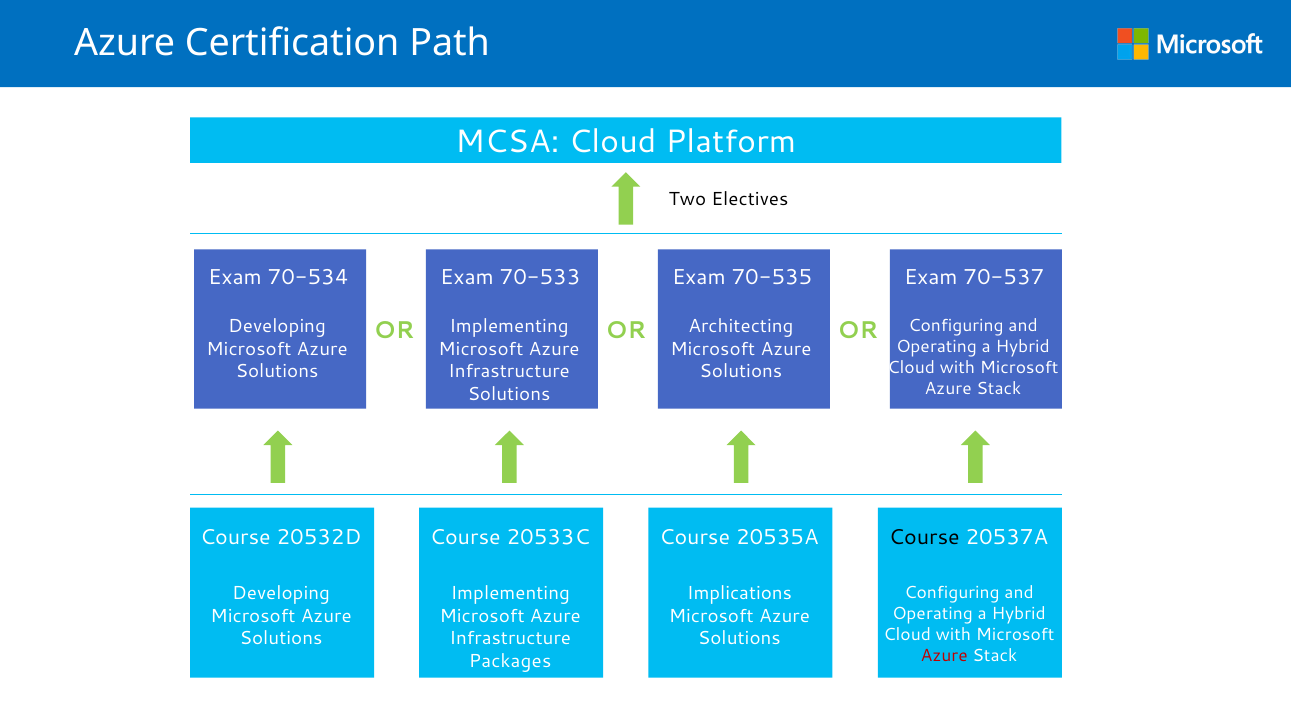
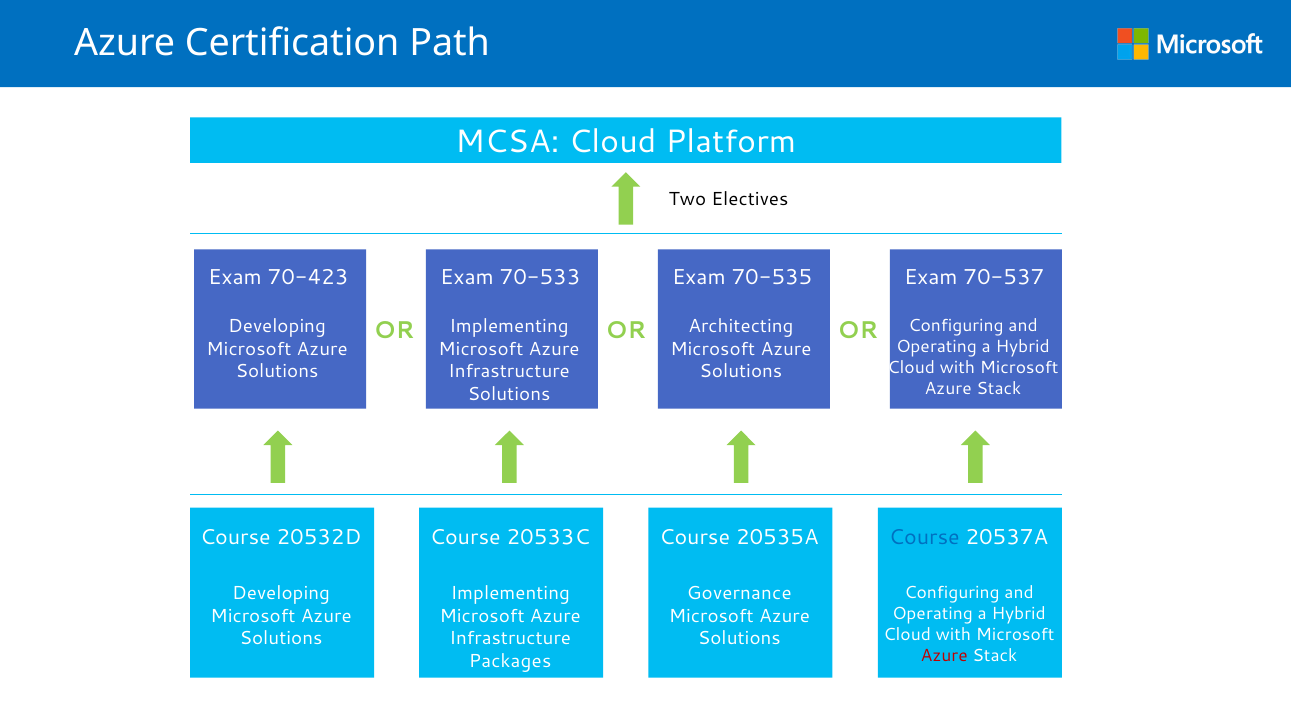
70-534: 70-534 -> 70-423
Course at (924, 537) colour: black -> blue
Implications: Implications -> Governance
